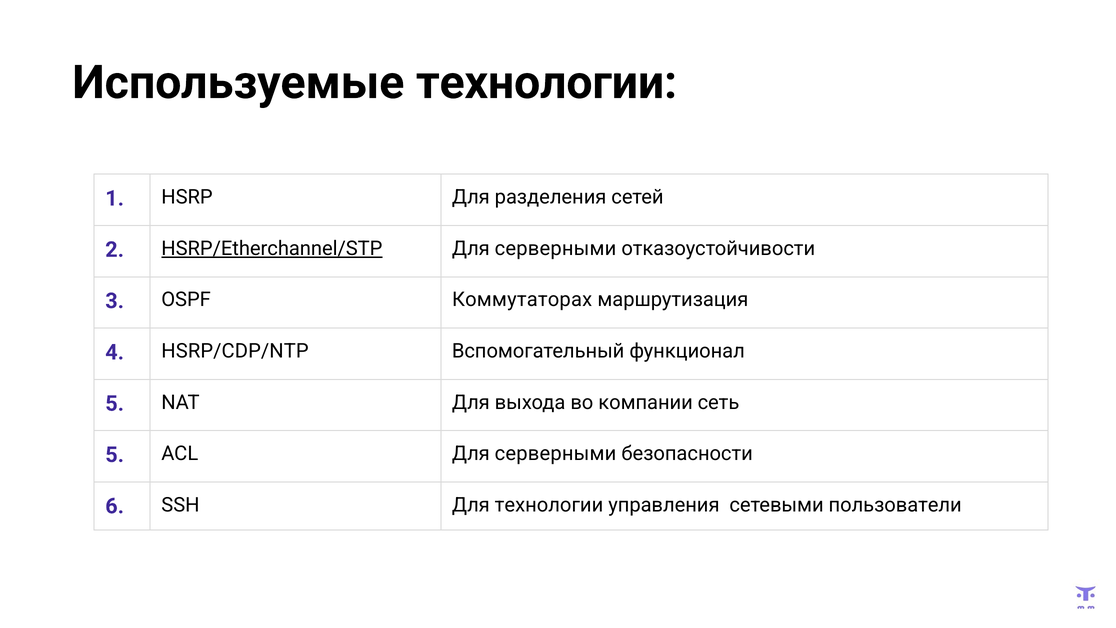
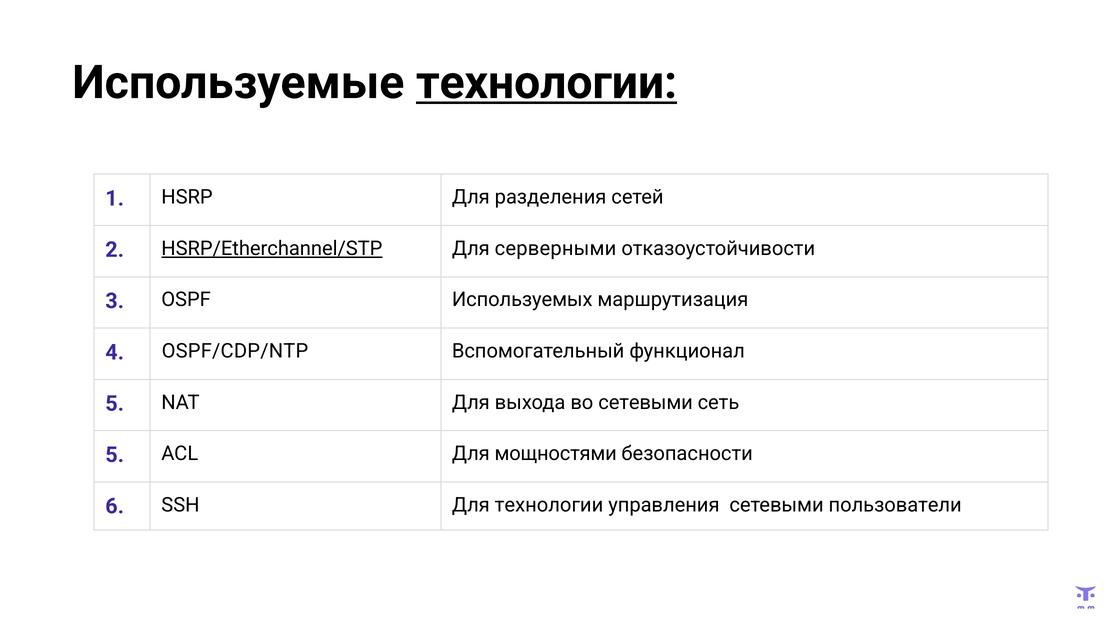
технологии at (547, 83) underline: none -> present
Коммутаторах: Коммутаторах -> Используемых
HSRP/CDP/NTP: HSRP/CDP/NTP -> OSPF/CDP/NTP
во компании: компании -> сетевыми
ACL Для серверными: серверными -> мощностями
